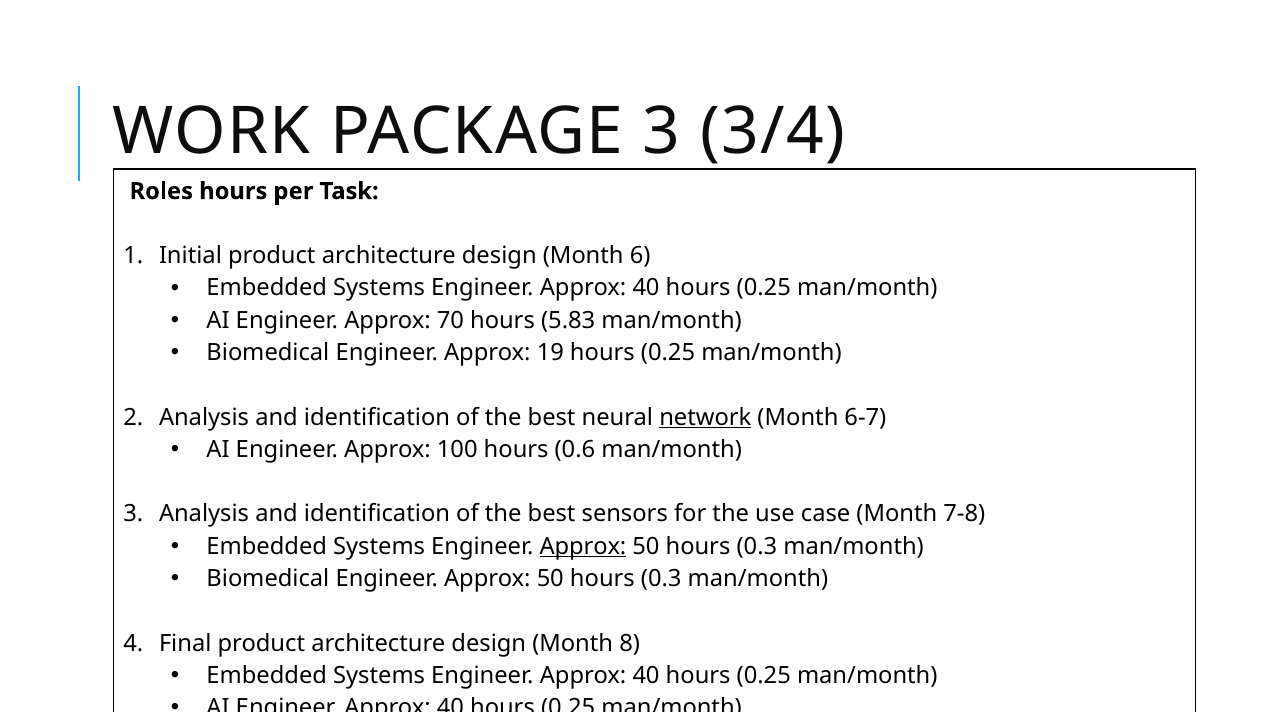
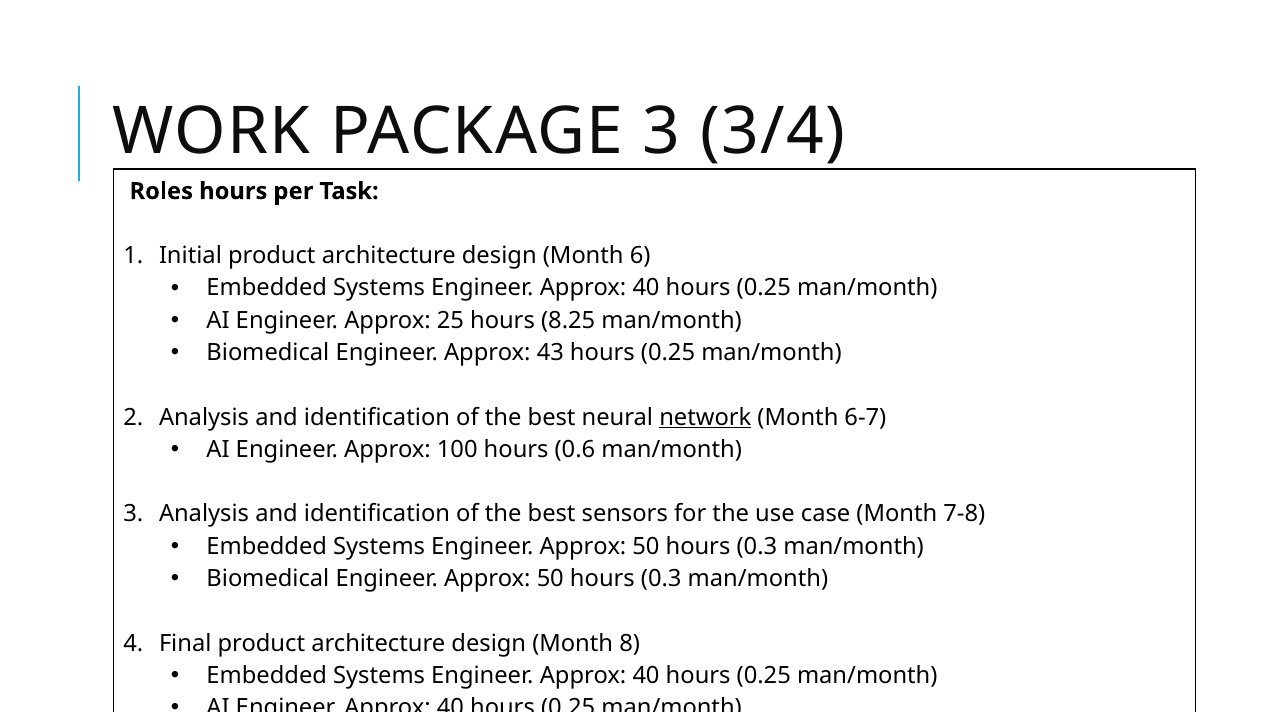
70: 70 -> 25
5.83: 5.83 -> 8.25
19: 19 -> 43
Approx at (583, 547) underline: present -> none
